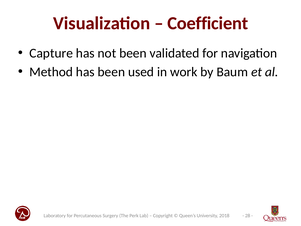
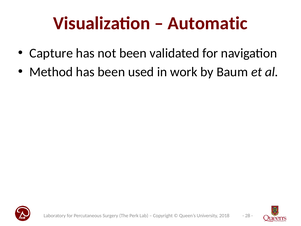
Coefficient: Coefficient -> Automatic
